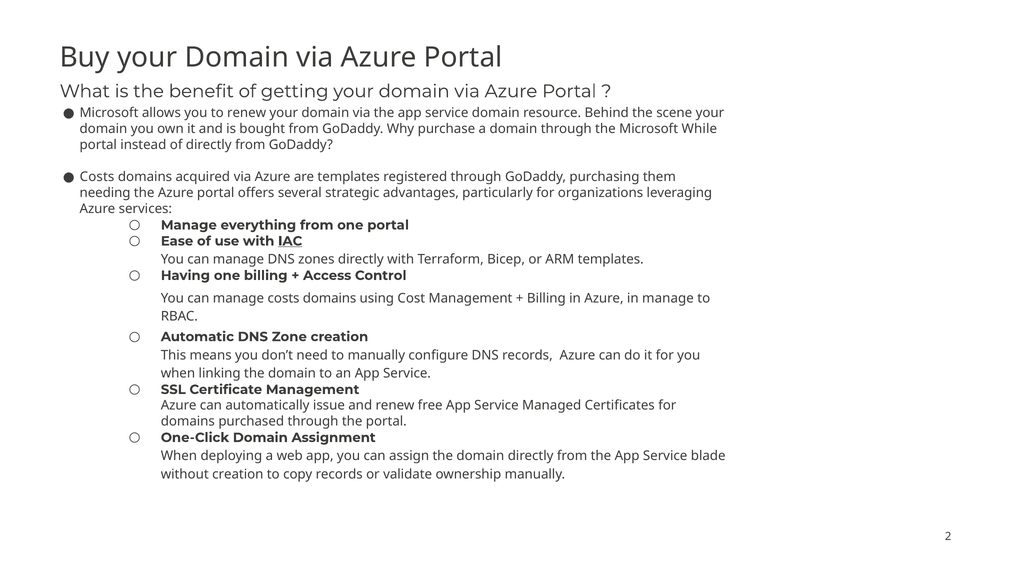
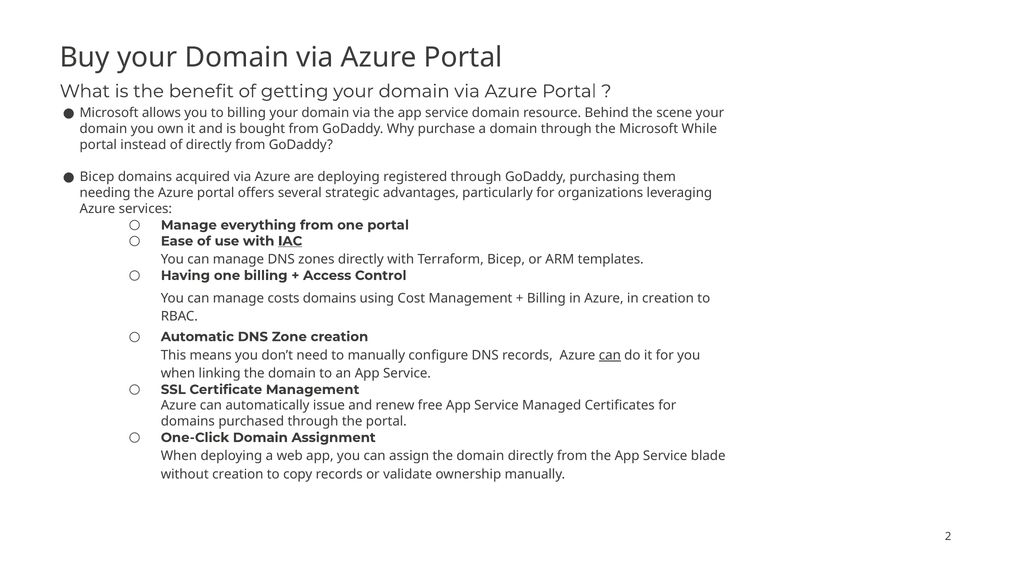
to renew: renew -> billing
Costs at (97, 177): Costs -> Bicep
are templates: templates -> deploying
in manage: manage -> creation
can at (610, 355) underline: none -> present
